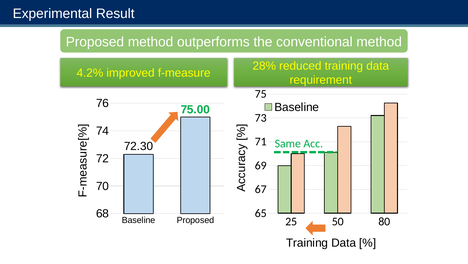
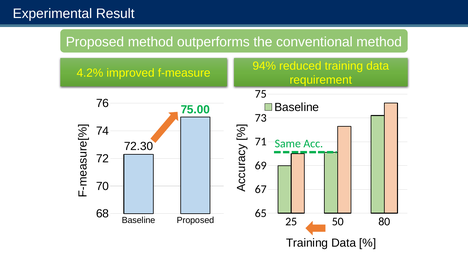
28%: 28% -> 94%
